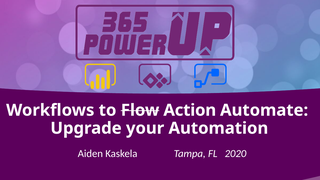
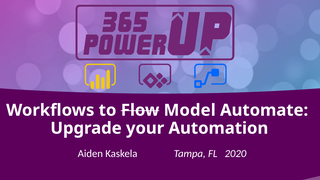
Action: Action -> Model
